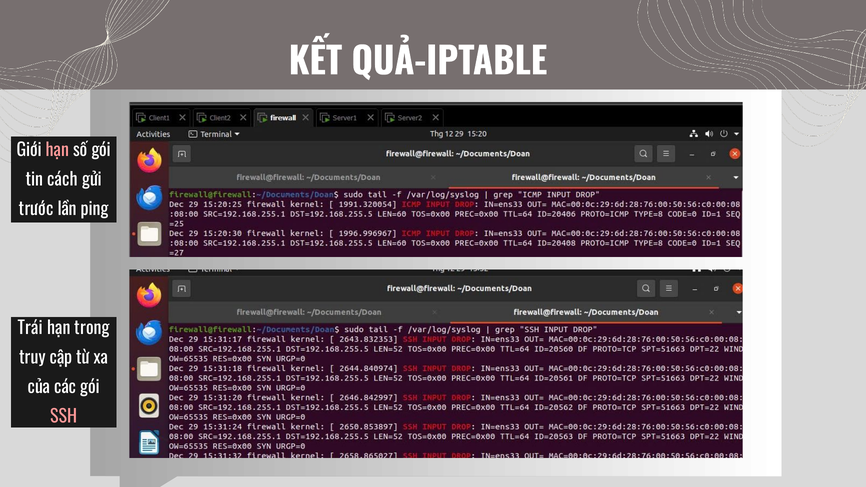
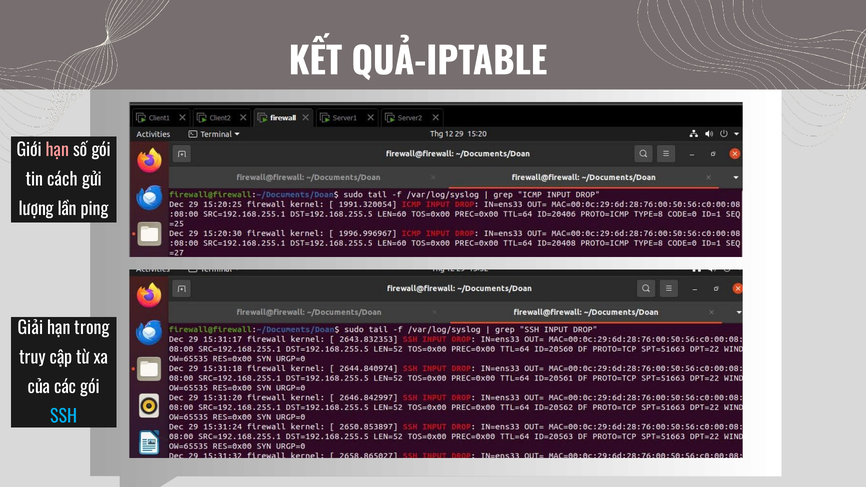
trước: trước -> lượng
Trái: Trái -> Giải
SSH colour: pink -> light blue
